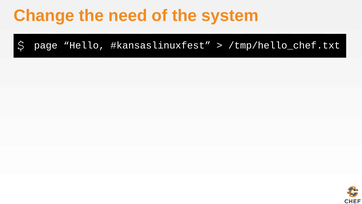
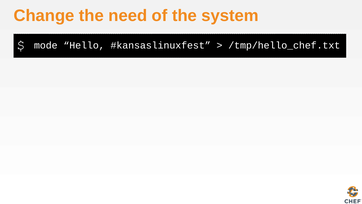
page: page -> mode
